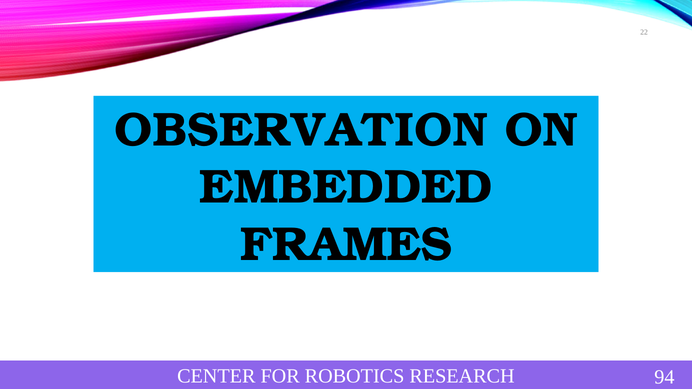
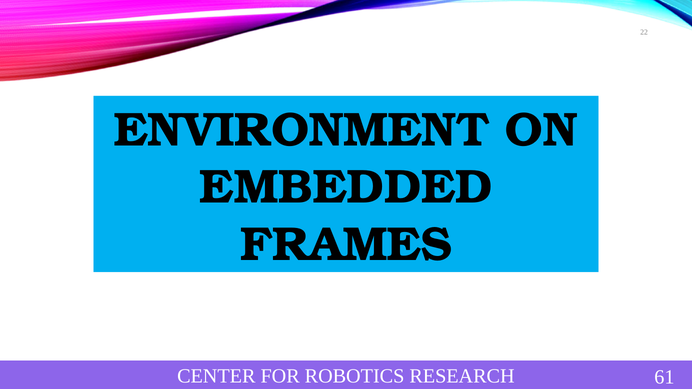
OBSERVATION: OBSERVATION -> ENVIRONMENT
94: 94 -> 61
